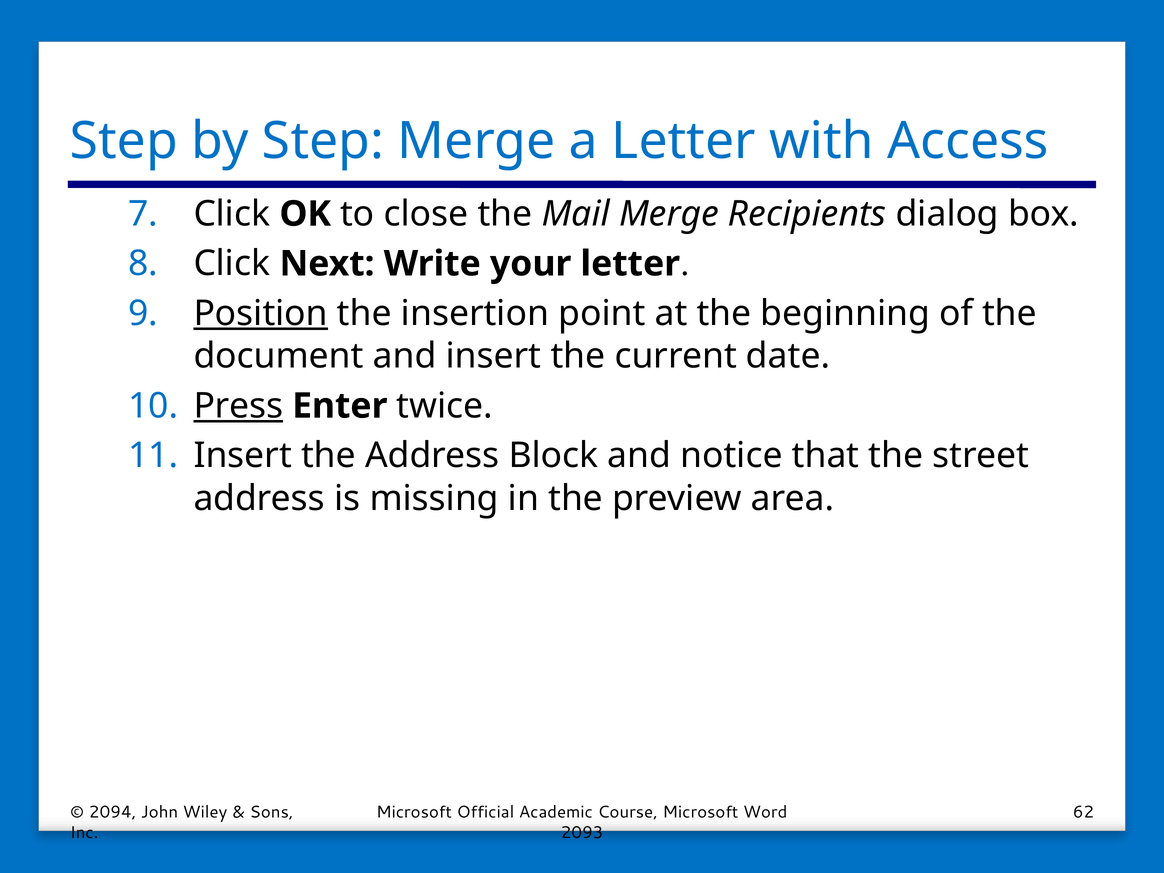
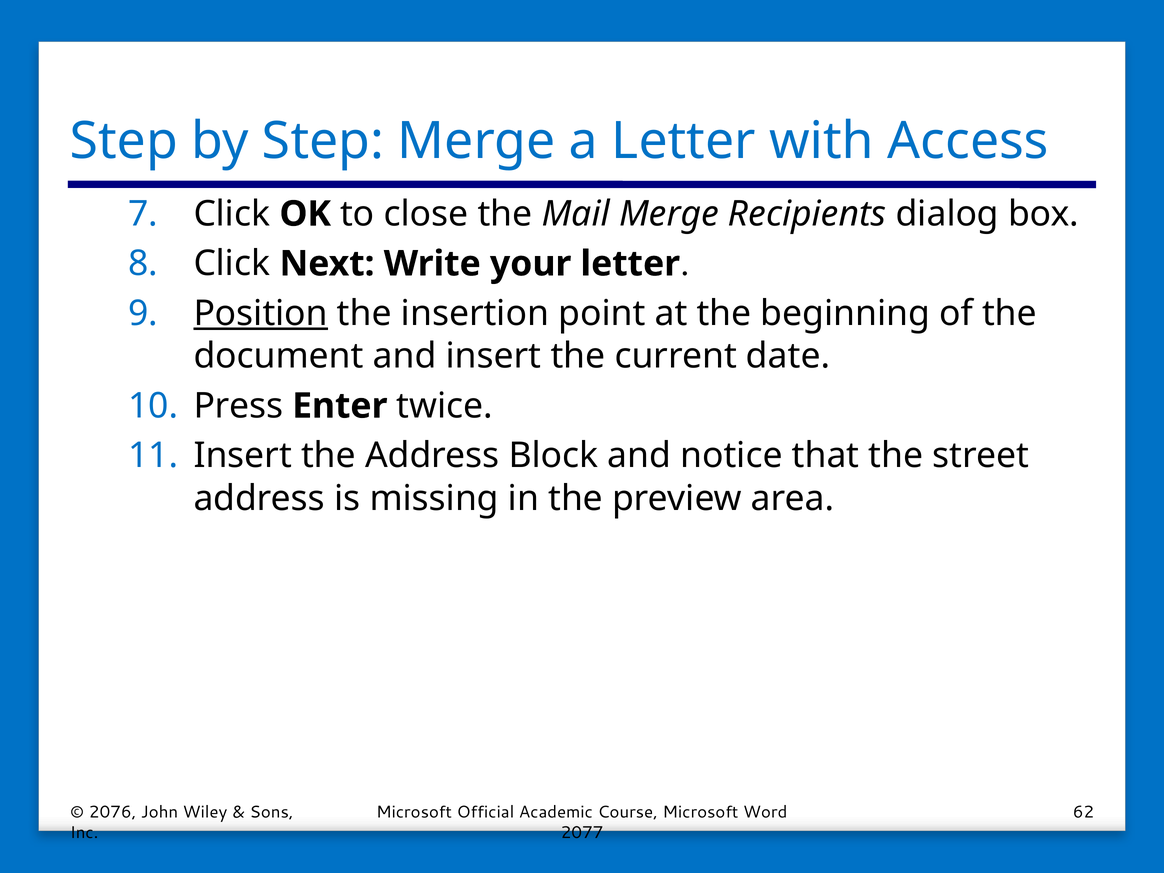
Press underline: present -> none
2094: 2094 -> 2076
2093: 2093 -> 2077
